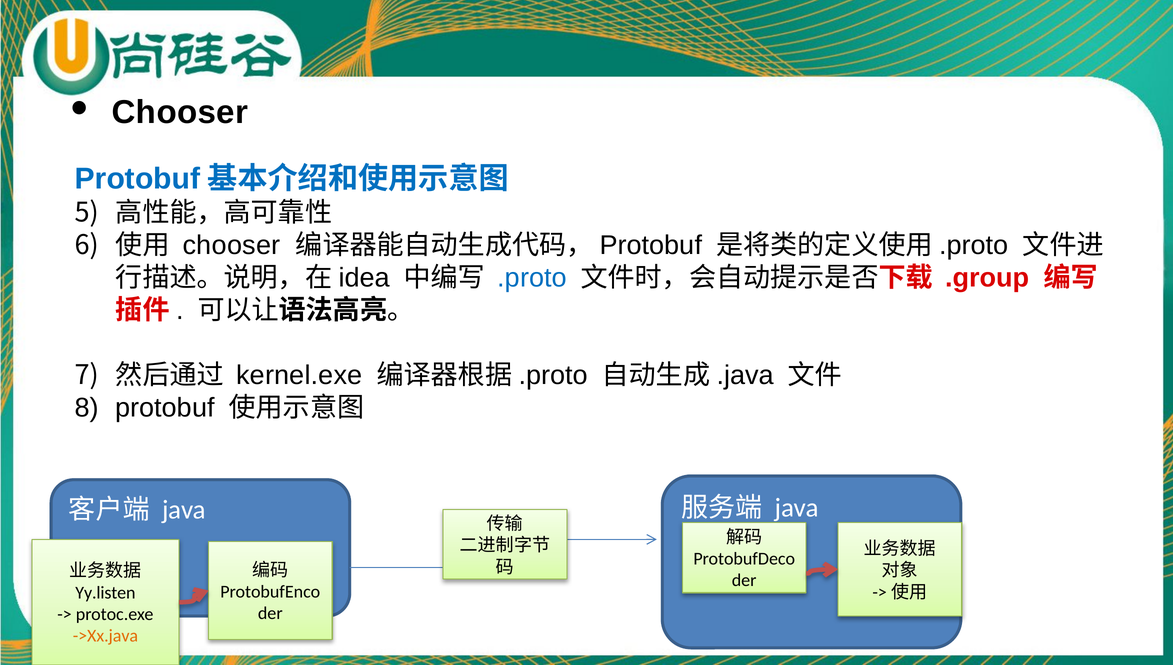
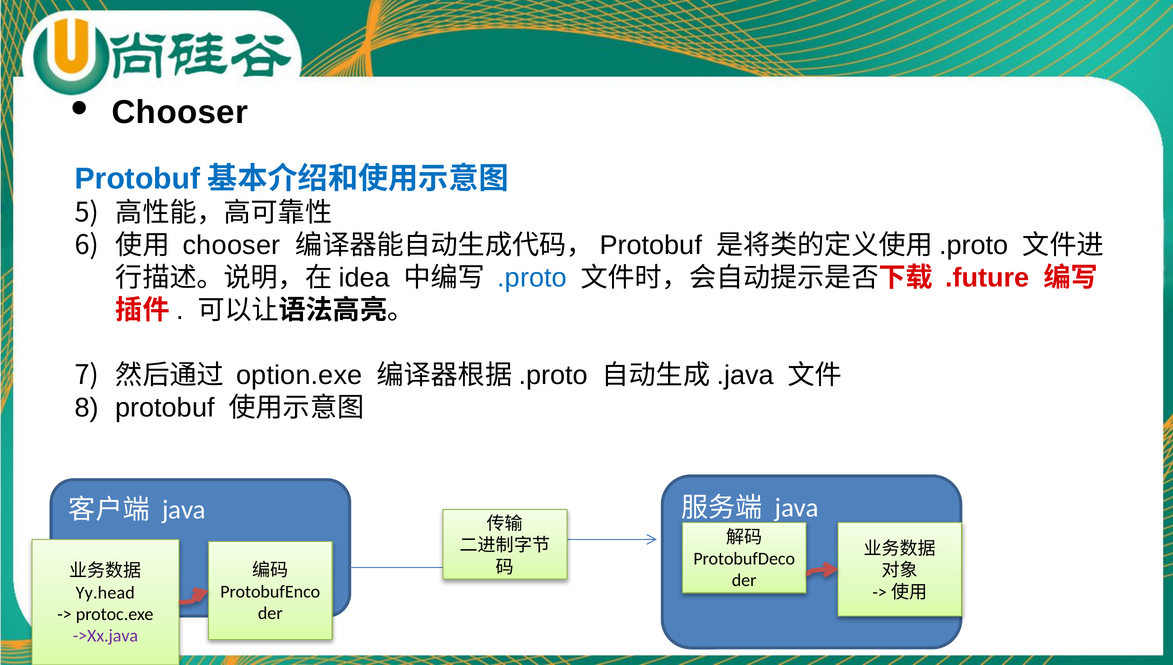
.group: .group -> .future
kernel.exe: kernel.exe -> option.exe
Yy.listen: Yy.listen -> Yy.head
->Xx.java colour: orange -> purple
